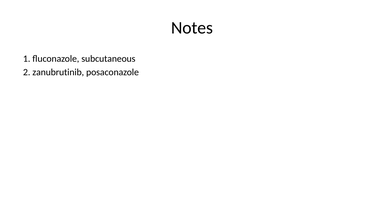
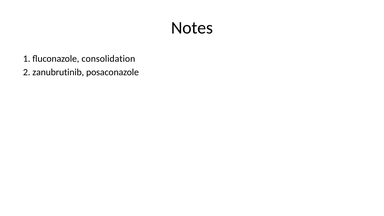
subcutaneous: subcutaneous -> consolidation
